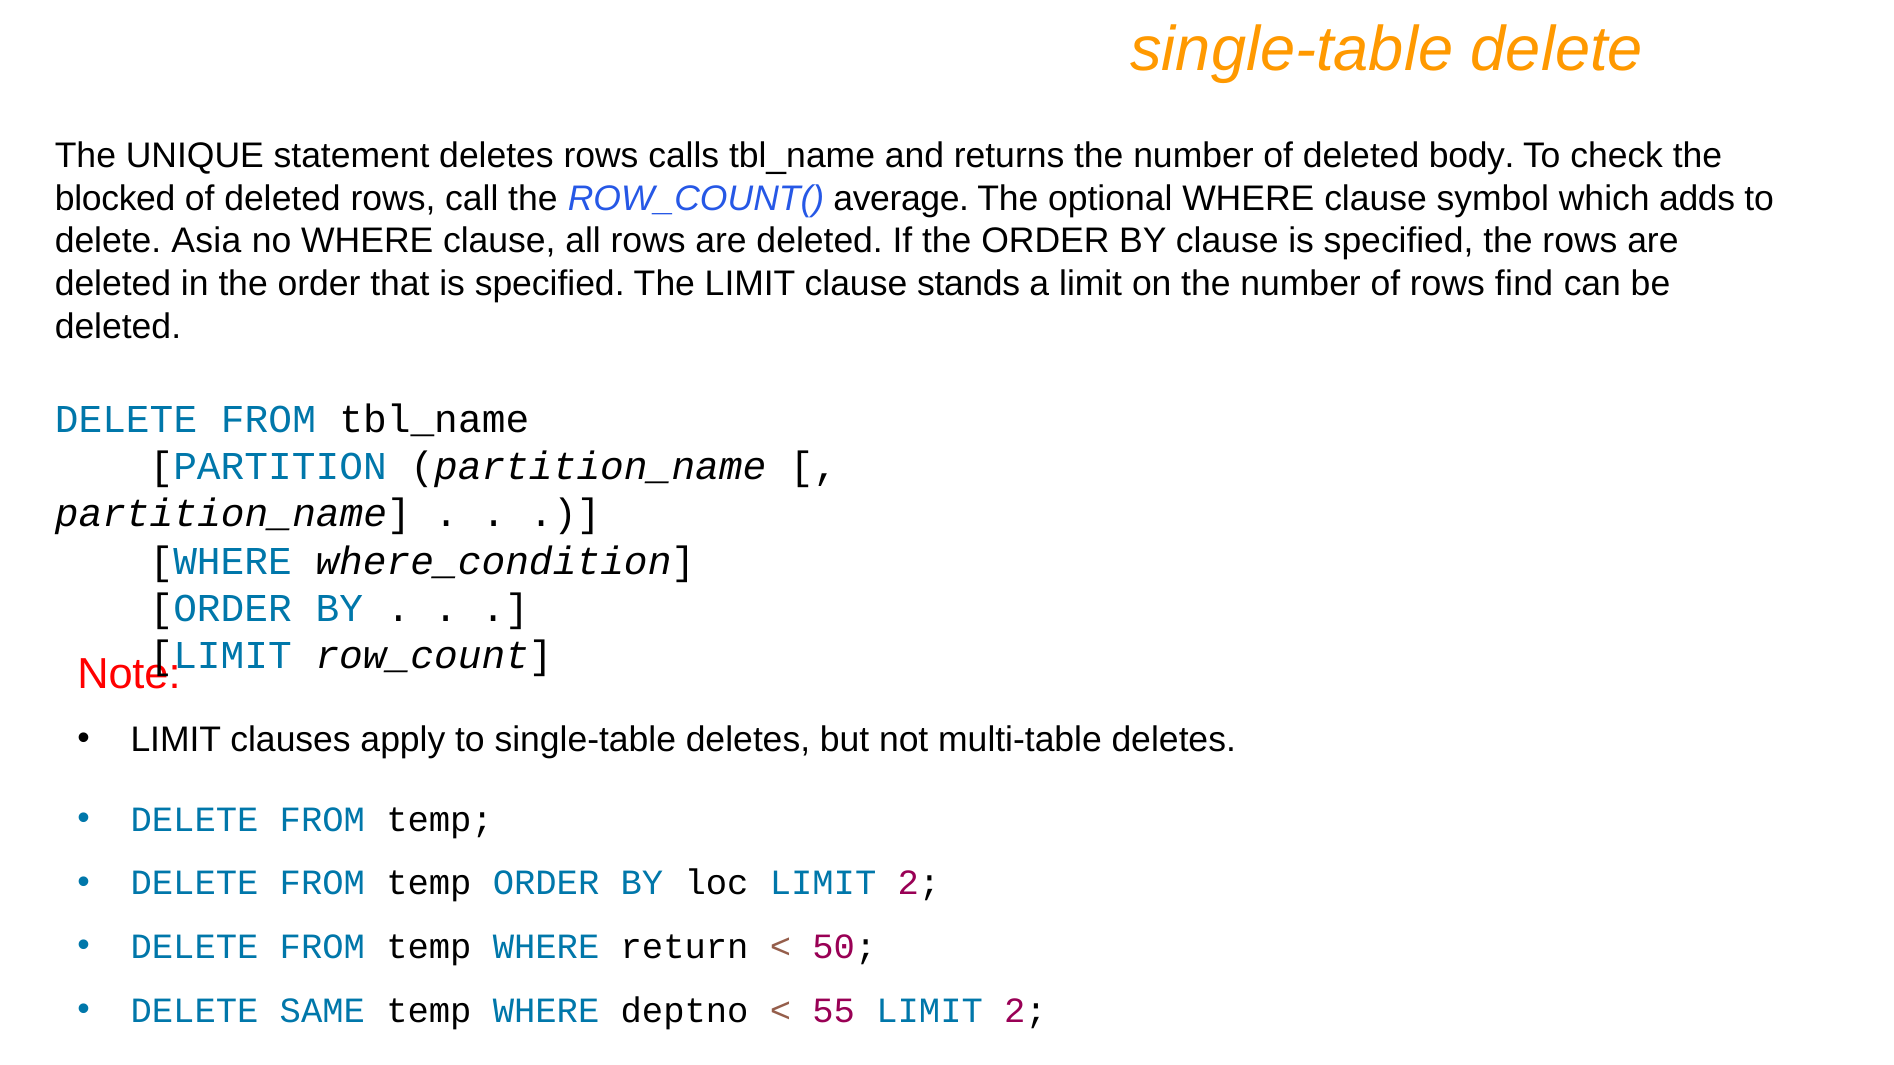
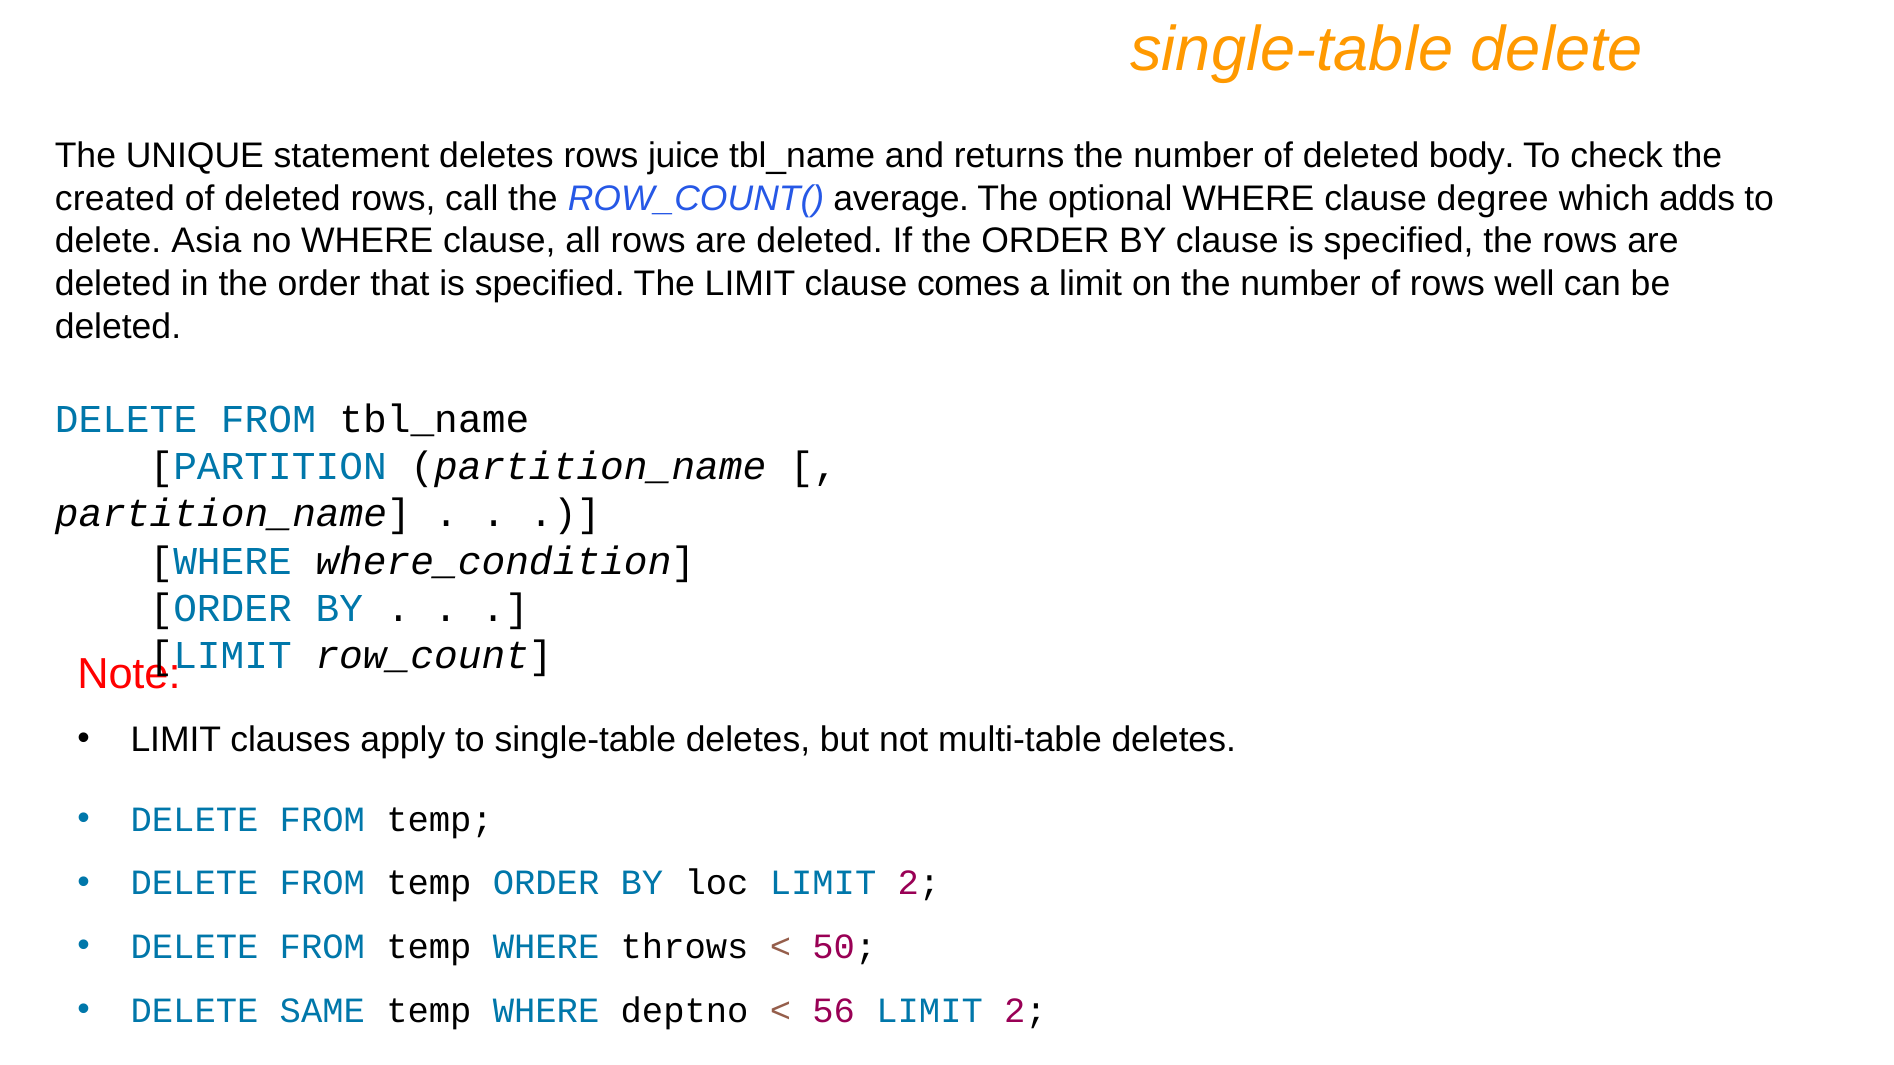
calls: calls -> juice
blocked: blocked -> created
symbol: symbol -> degree
stands: stands -> comes
find: find -> well
return: return -> throws
55: 55 -> 56
